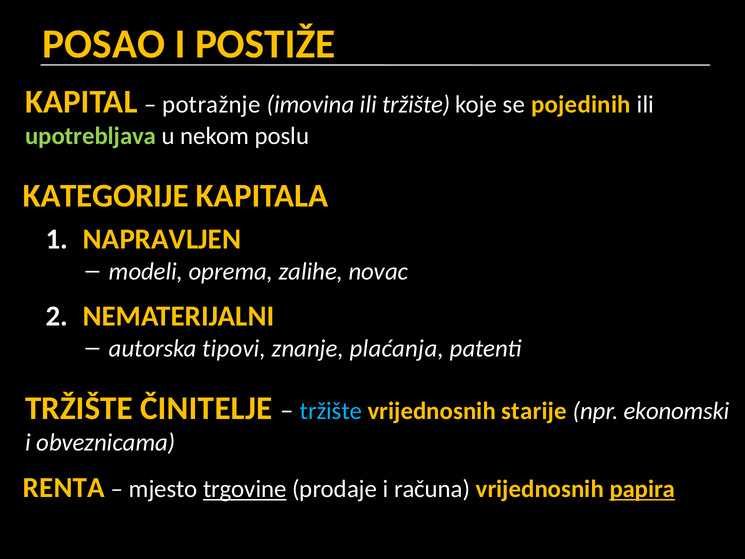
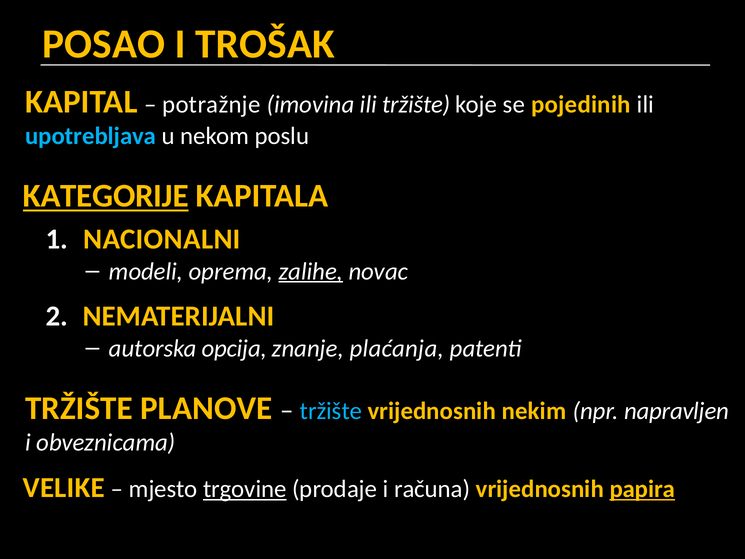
POSTIŽE: POSTIŽE -> TROŠAK
upotrebljava colour: light green -> light blue
KATEGORIJE underline: none -> present
NAPRAVLJEN: NAPRAVLJEN -> NACIONALNI
zalihe underline: none -> present
tipovi: tipovi -> opcija
ČINITELJE: ČINITELJE -> PLANOVE
starije: starije -> nekim
ekonomski: ekonomski -> napravljen
RENTA: RENTA -> VELIKE
